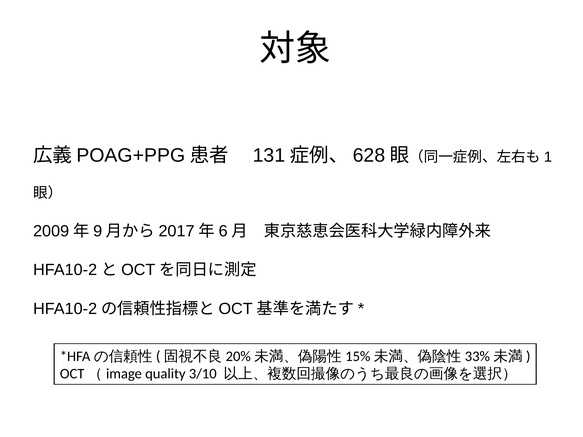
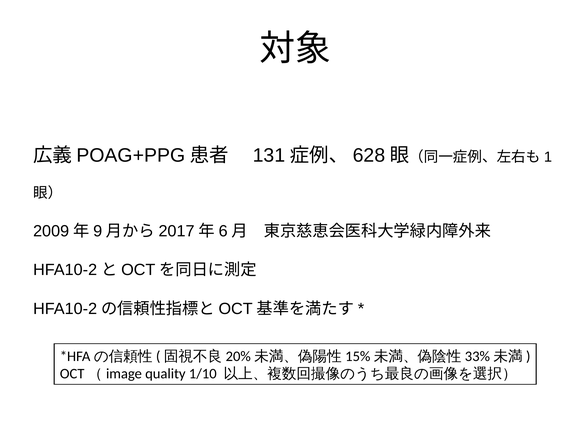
3/10: 3/10 -> 1/10
